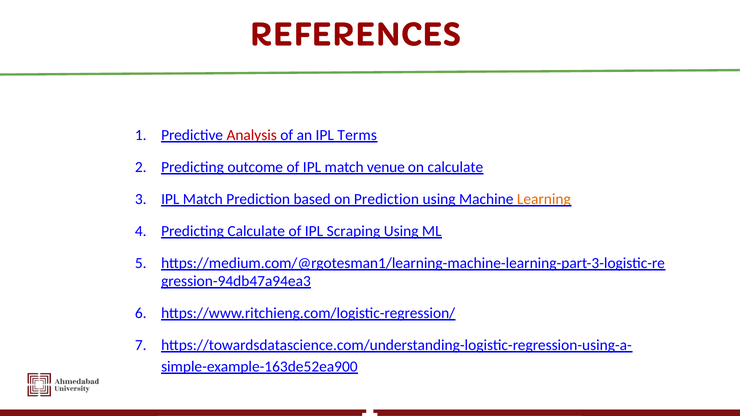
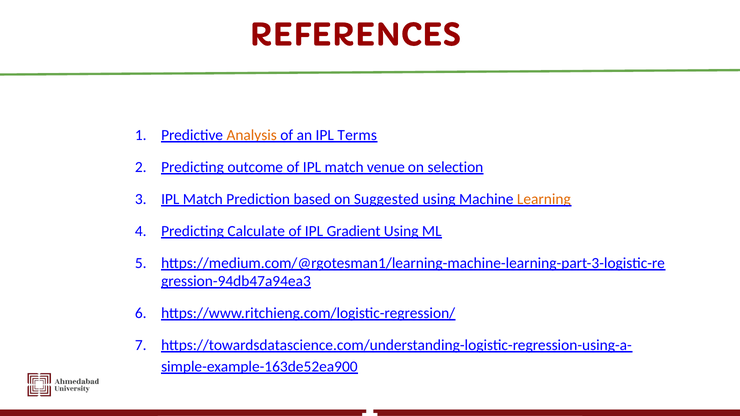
Analysis colour: red -> orange
on calculate: calculate -> selection
on Prediction: Prediction -> Suggested
Scraping: Scraping -> Gradient
